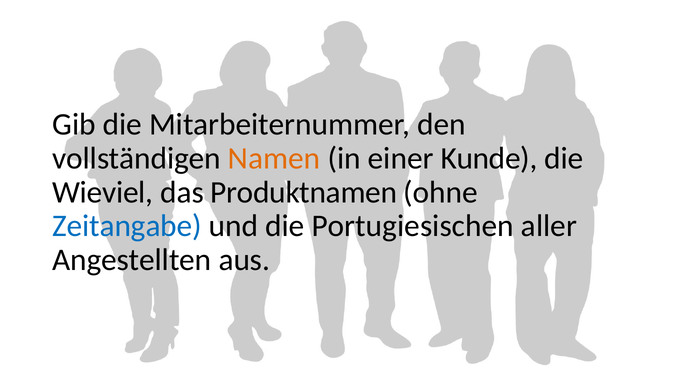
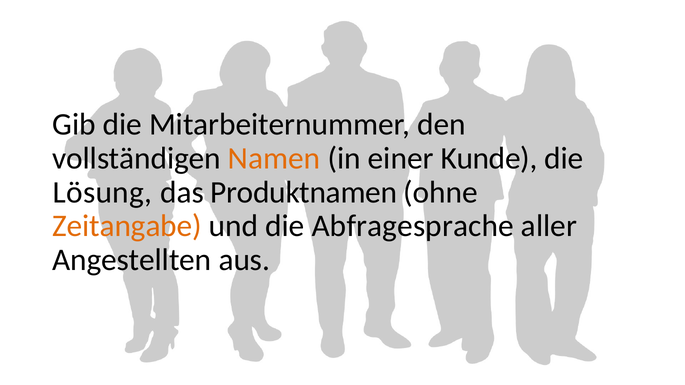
Wieviel: Wieviel -> Lösung
Zeitangabe colour: blue -> orange
Portugiesischen: Portugiesischen -> Abfragesprache
